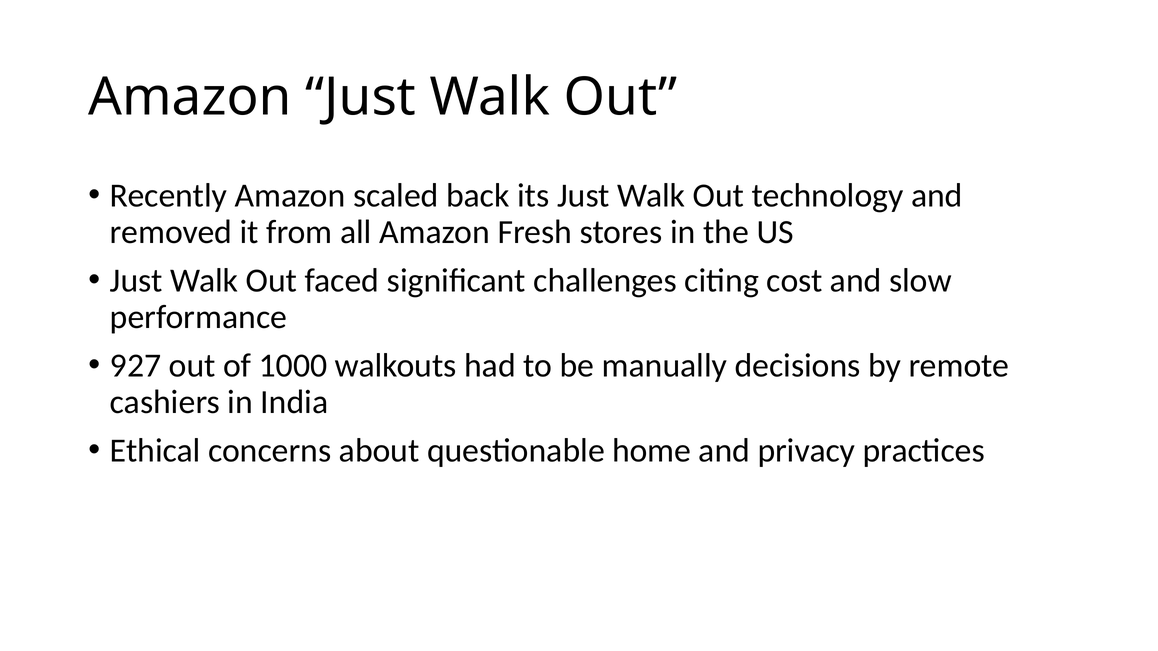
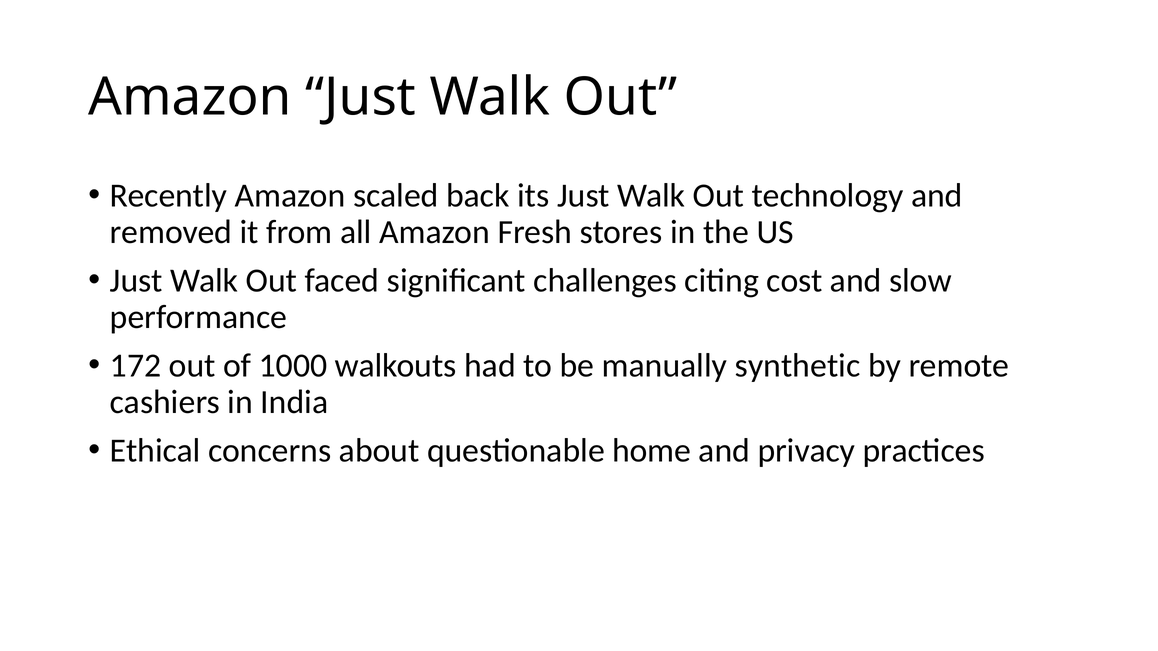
927: 927 -> 172
decisions: decisions -> synthetic
